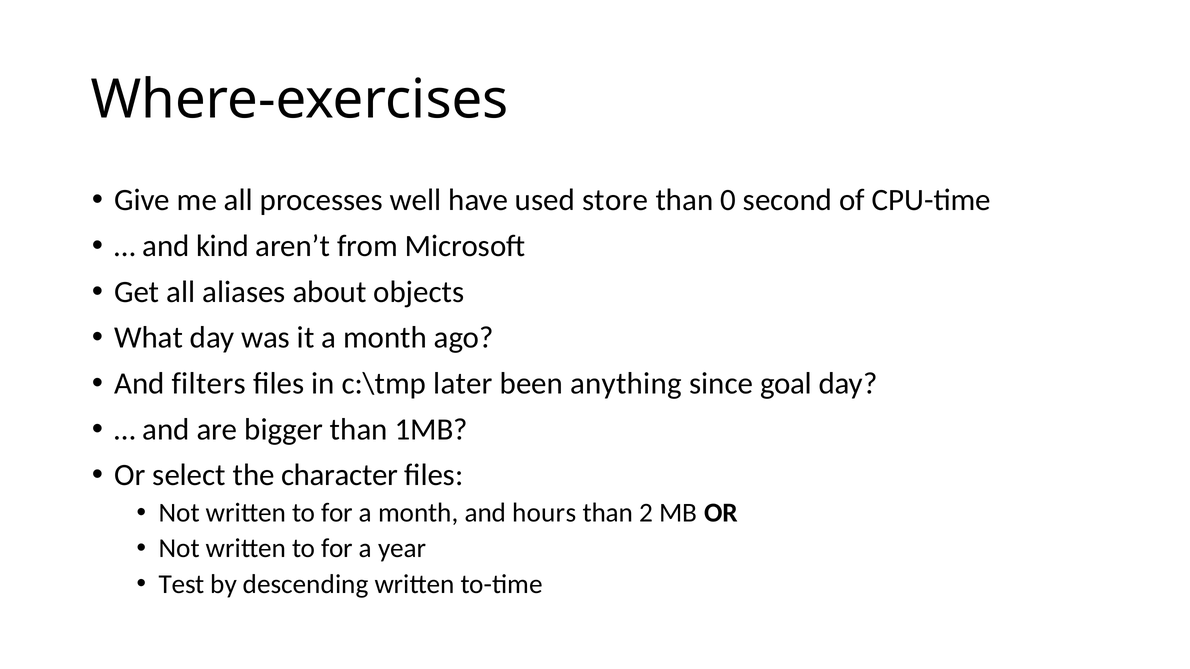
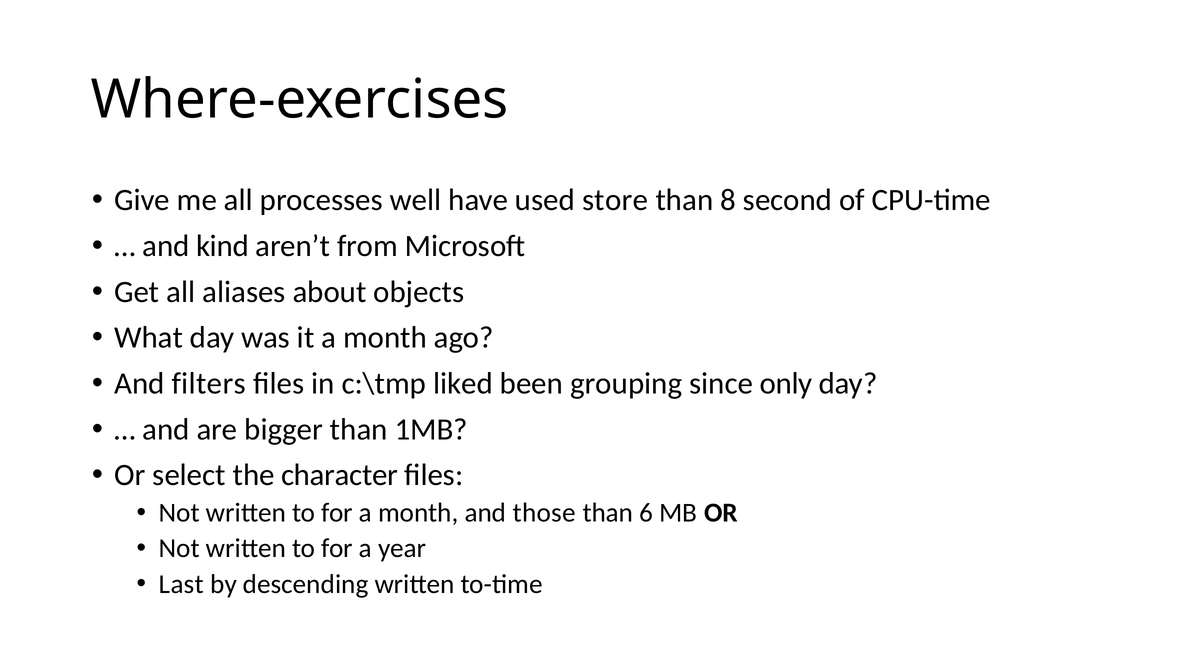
0: 0 -> 8
later: later -> liked
anything: anything -> grouping
goal: goal -> only
hours: hours -> those
2: 2 -> 6
Test: Test -> Last
